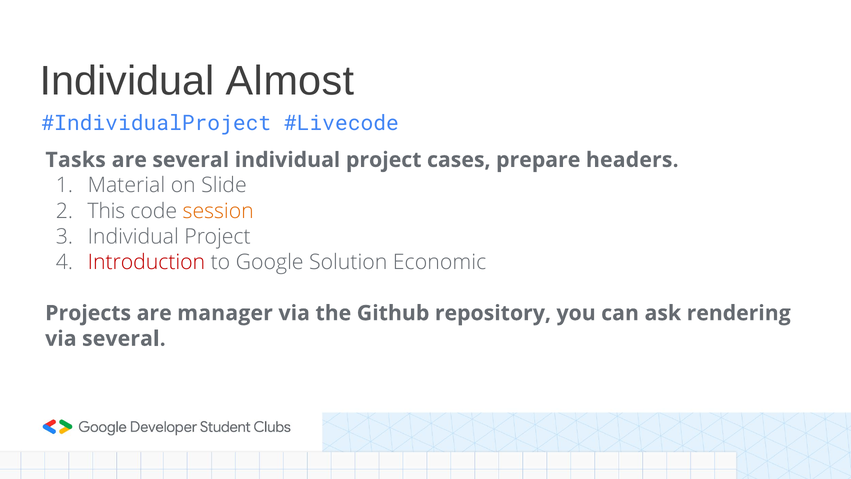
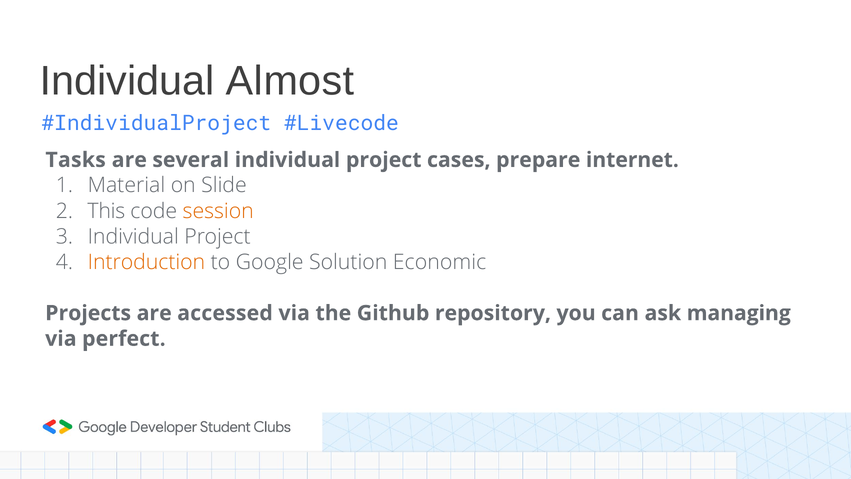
headers: headers -> internet
Introduction colour: red -> orange
manager: manager -> accessed
rendering: rendering -> managing
via several: several -> perfect
